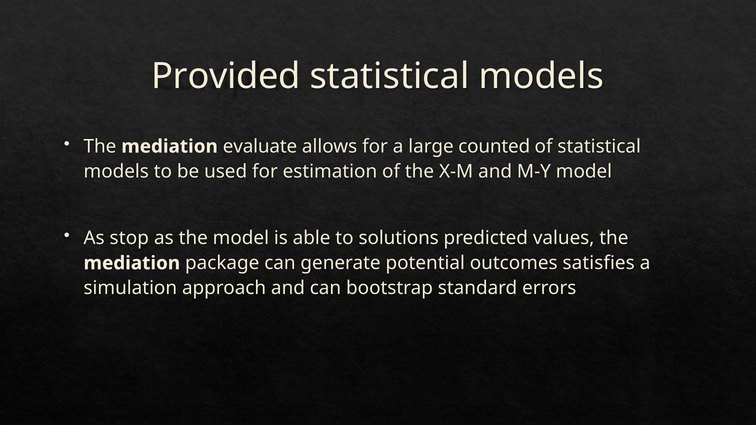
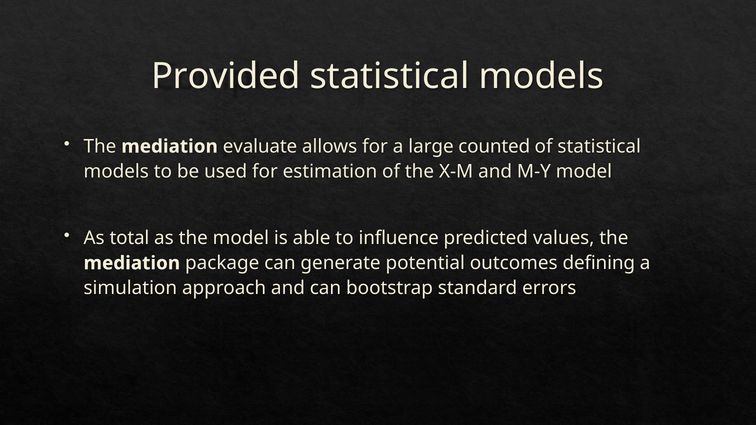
stop: stop -> total
solutions: solutions -> influence
satisfies: satisfies -> defining
